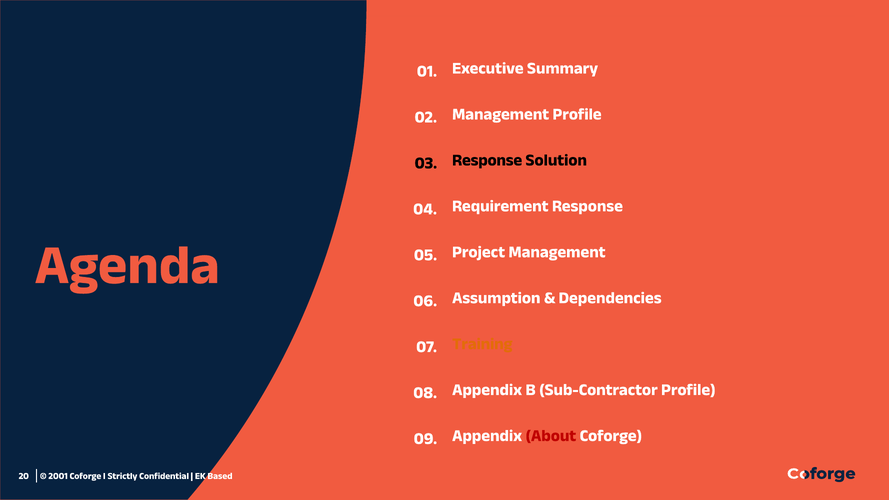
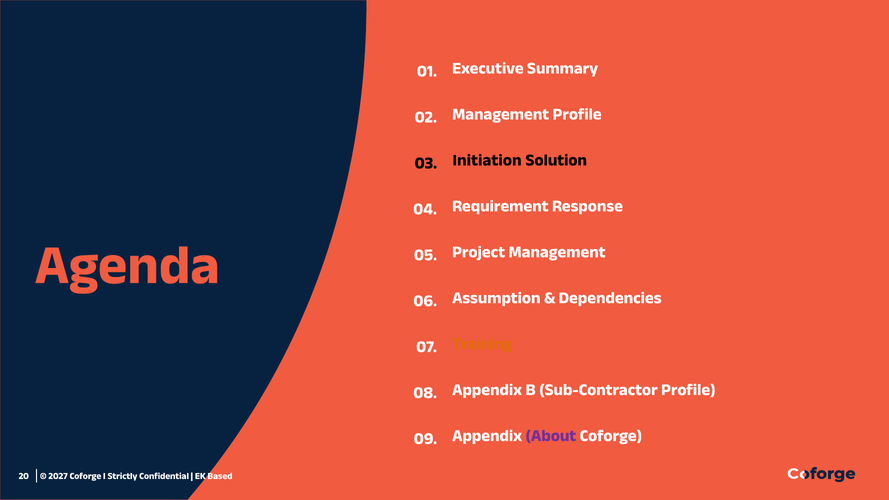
Response at (487, 160): Response -> Initiation
About colour: red -> purple
2001: 2001 -> 2027
